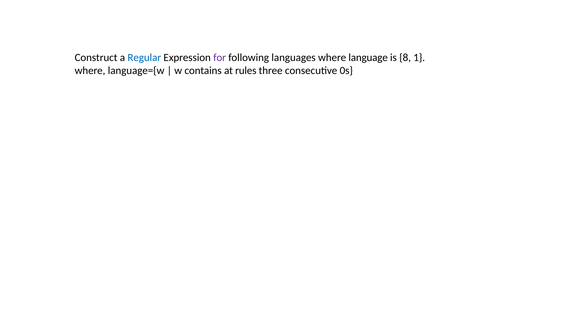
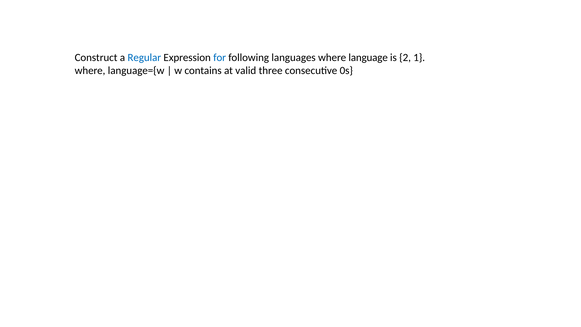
for colour: purple -> blue
8: 8 -> 2
rules: rules -> valid
